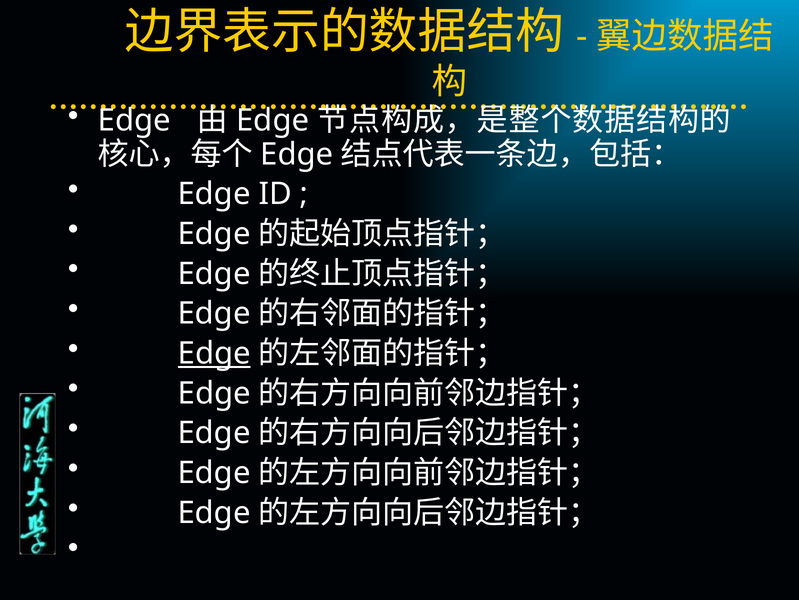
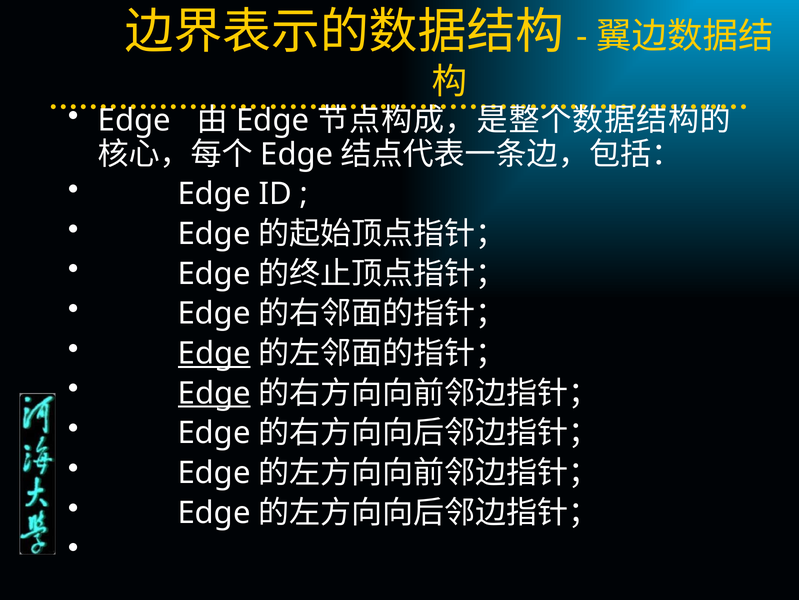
Edge at (214, 393) underline: none -> present
